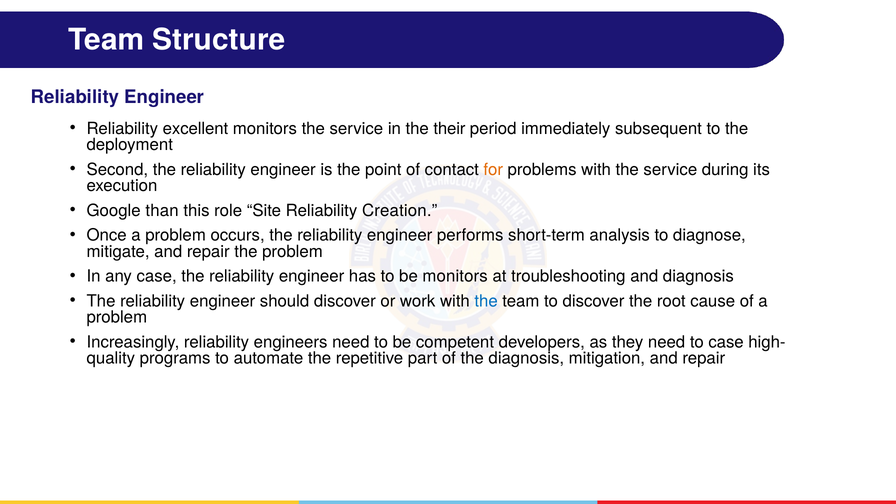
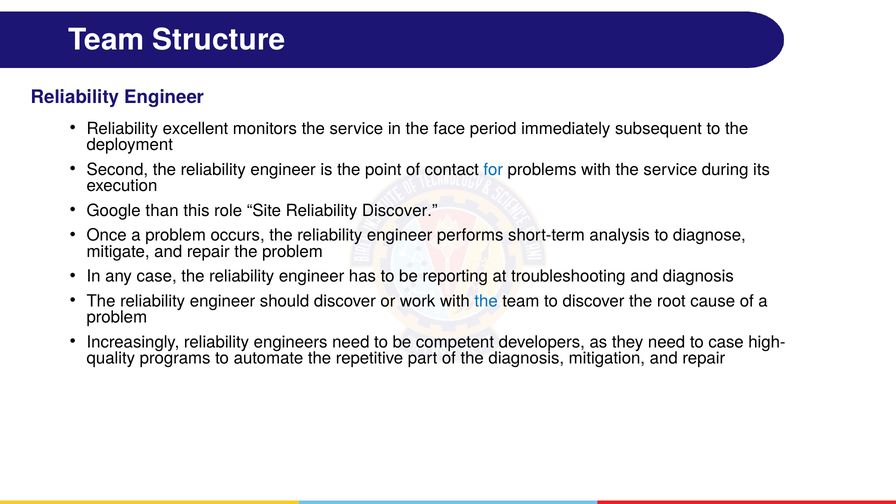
their: their -> face
for colour: orange -> blue
Reliability Creation: Creation -> Discover
be monitors: monitors -> reporting
